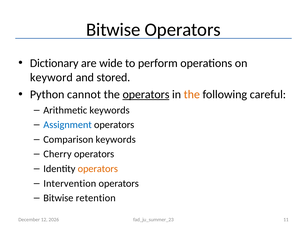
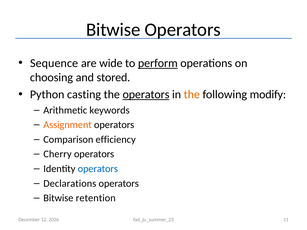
Dictionary: Dictionary -> Sequence
perform underline: none -> present
keyword: keyword -> choosing
cannot: cannot -> casting
careful: careful -> modify
Assignment colour: blue -> orange
Comparison keywords: keywords -> efficiency
operators at (98, 169) colour: orange -> blue
Intervention: Intervention -> Declarations
